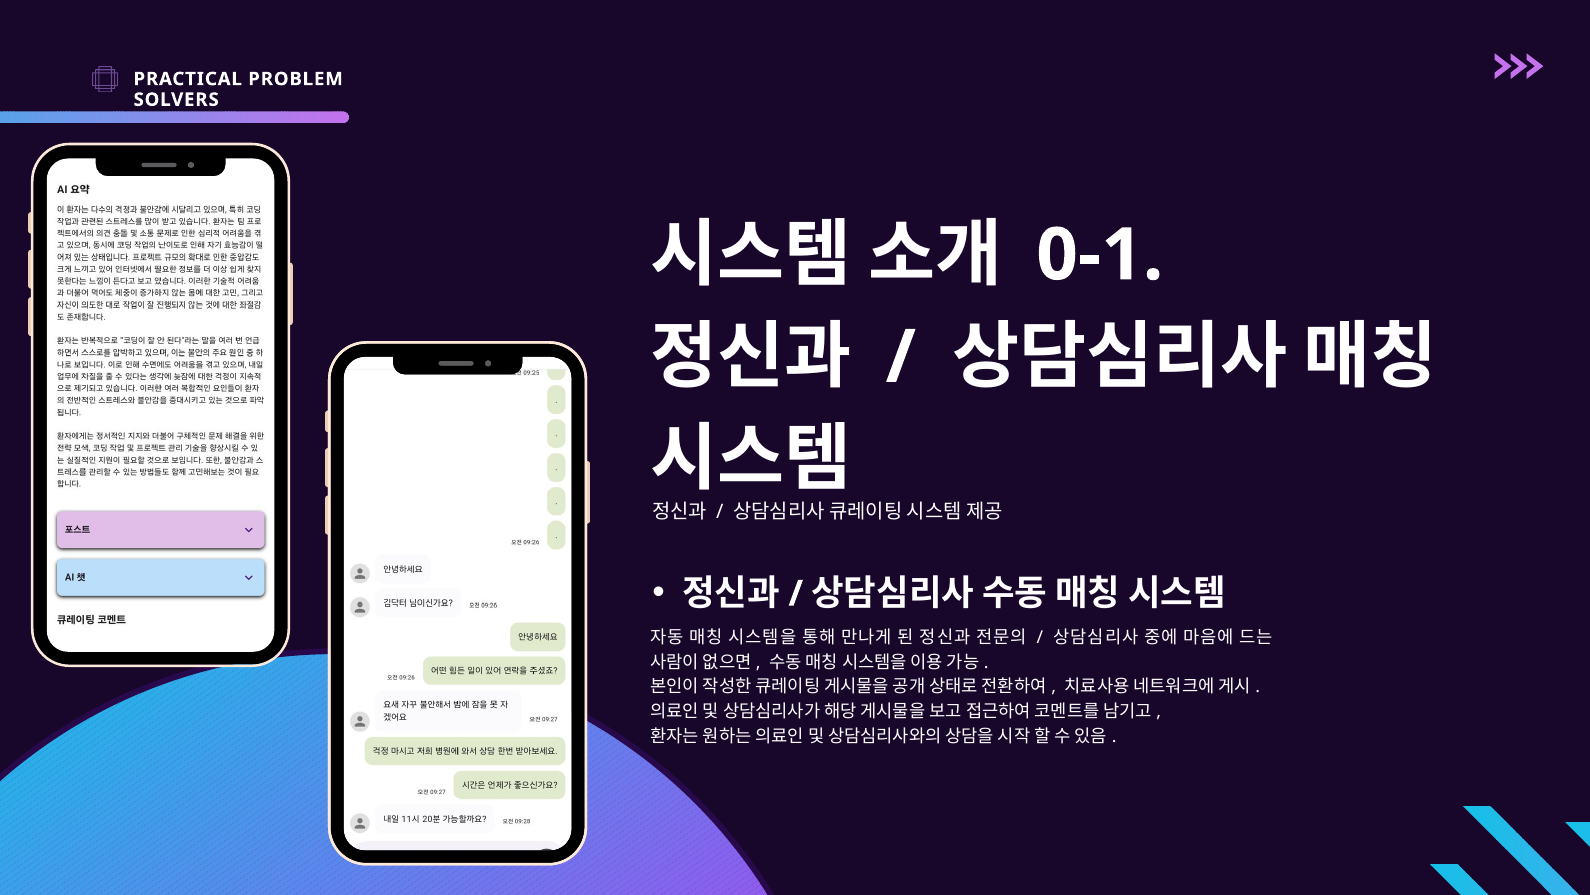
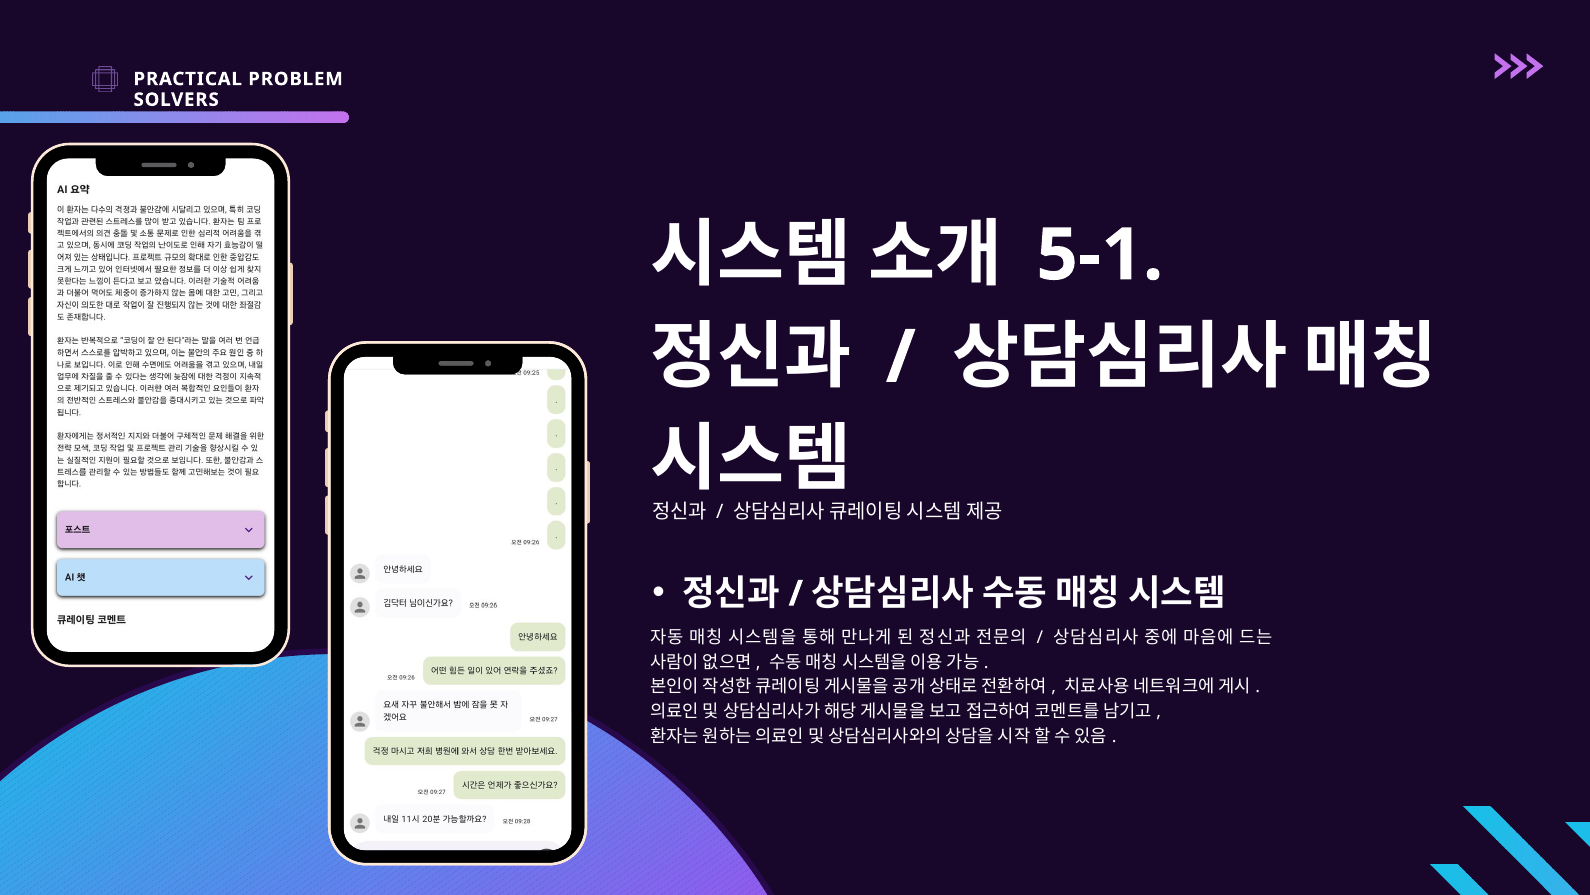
0-1: 0-1 -> 5-1
